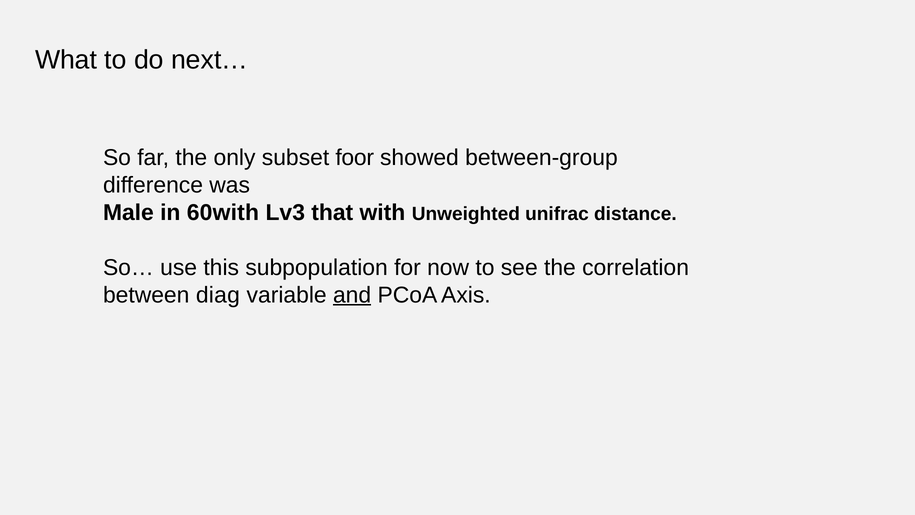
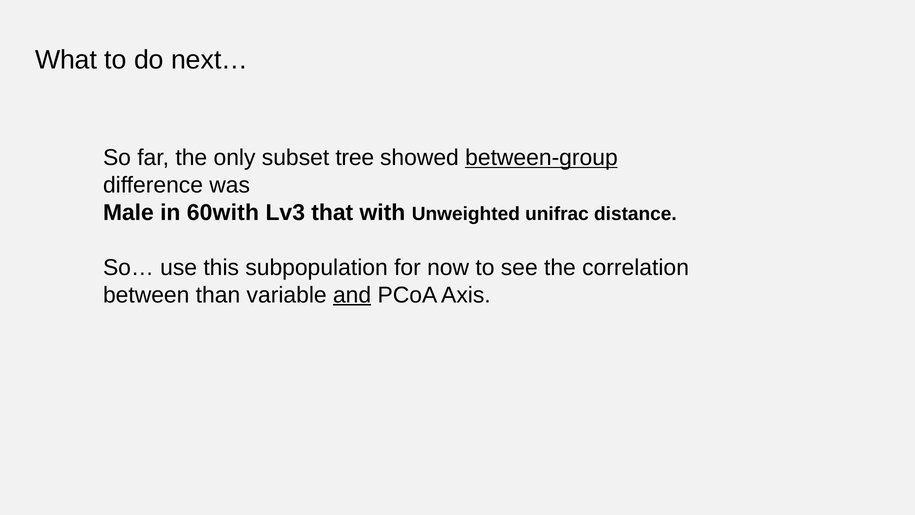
foor: foor -> tree
between-group underline: none -> present
diag: diag -> than
